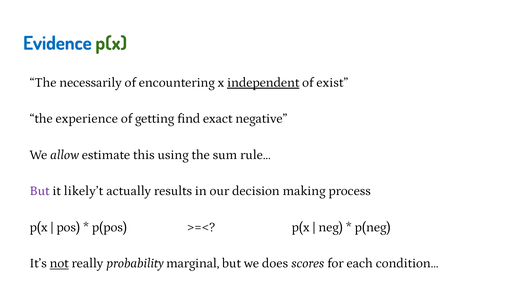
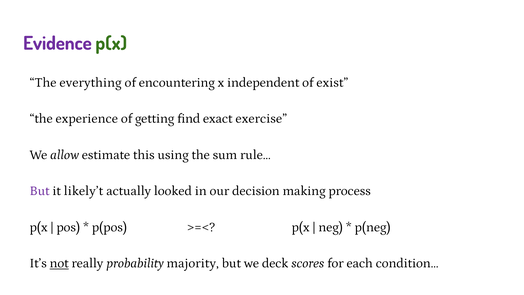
Evidence colour: blue -> purple
necessarily: necessarily -> everything
independent underline: present -> none
negative: negative -> exercise
results: results -> looked
marginal: marginal -> majority
does: does -> deck
